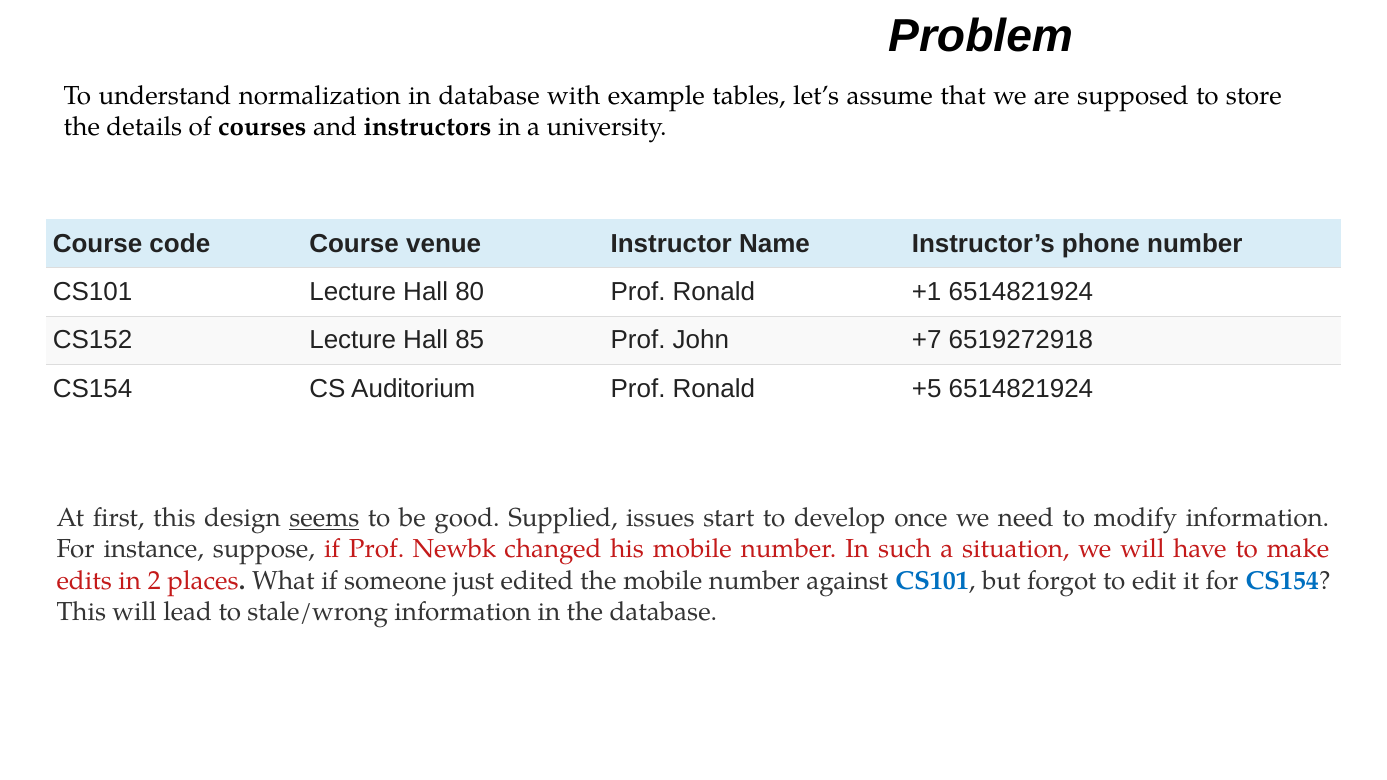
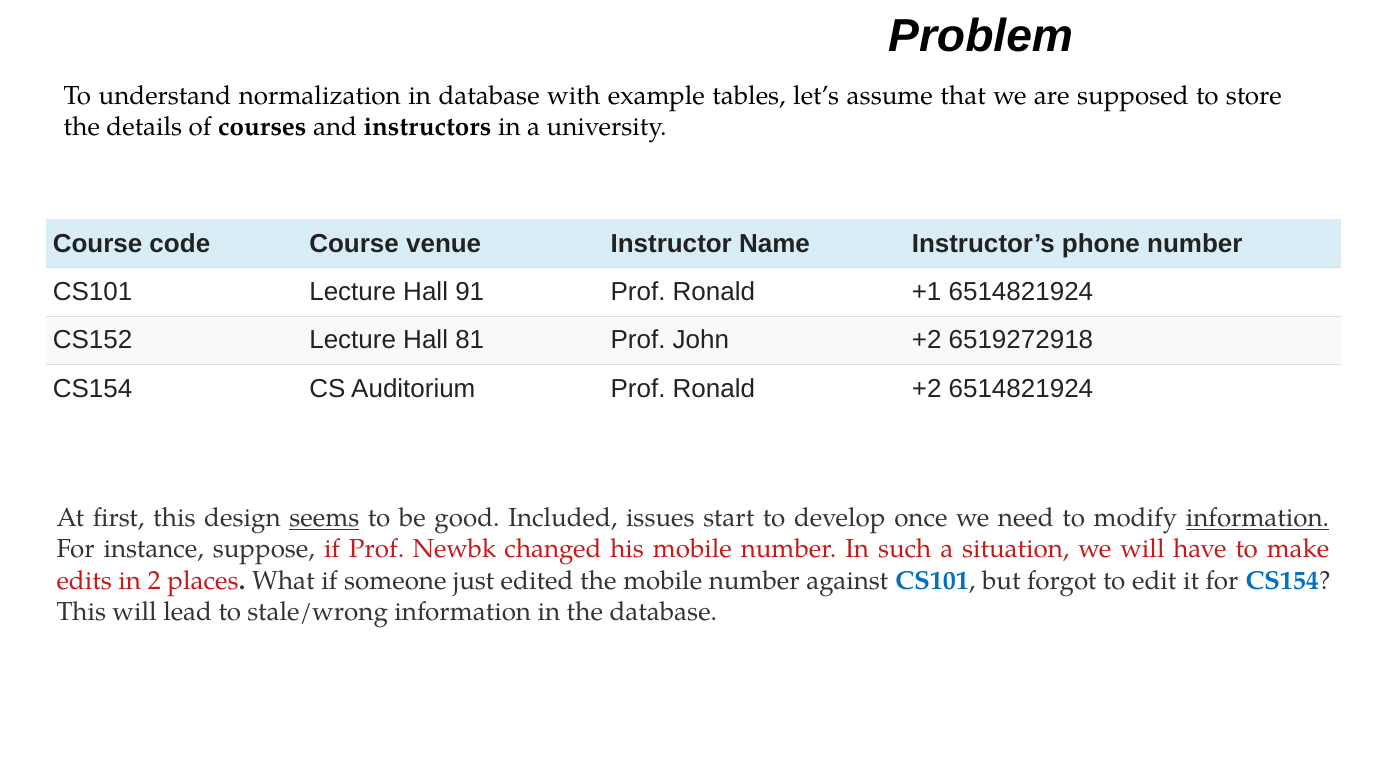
80: 80 -> 91
85: 85 -> 81
John +7: +7 -> +2
Ronald +5: +5 -> +2
Supplied: Supplied -> Included
information at (1257, 518) underline: none -> present
